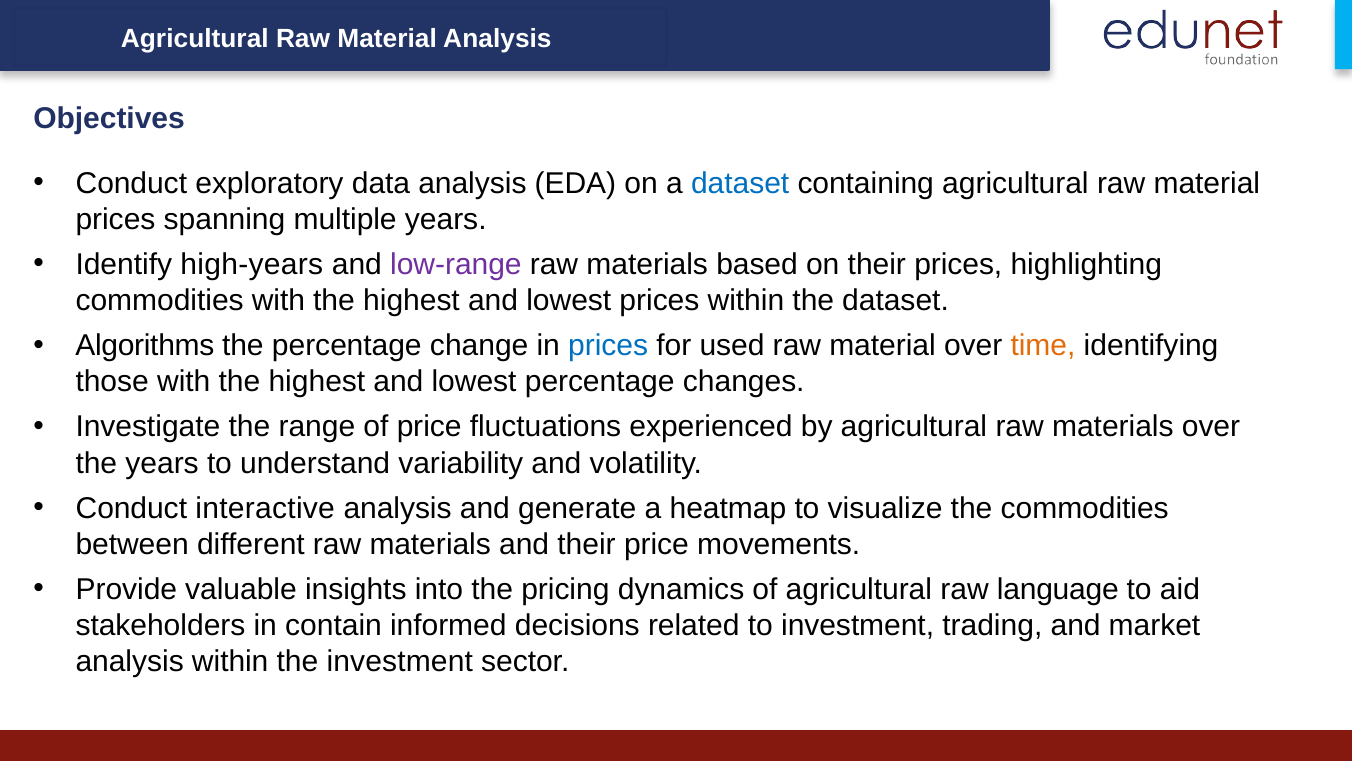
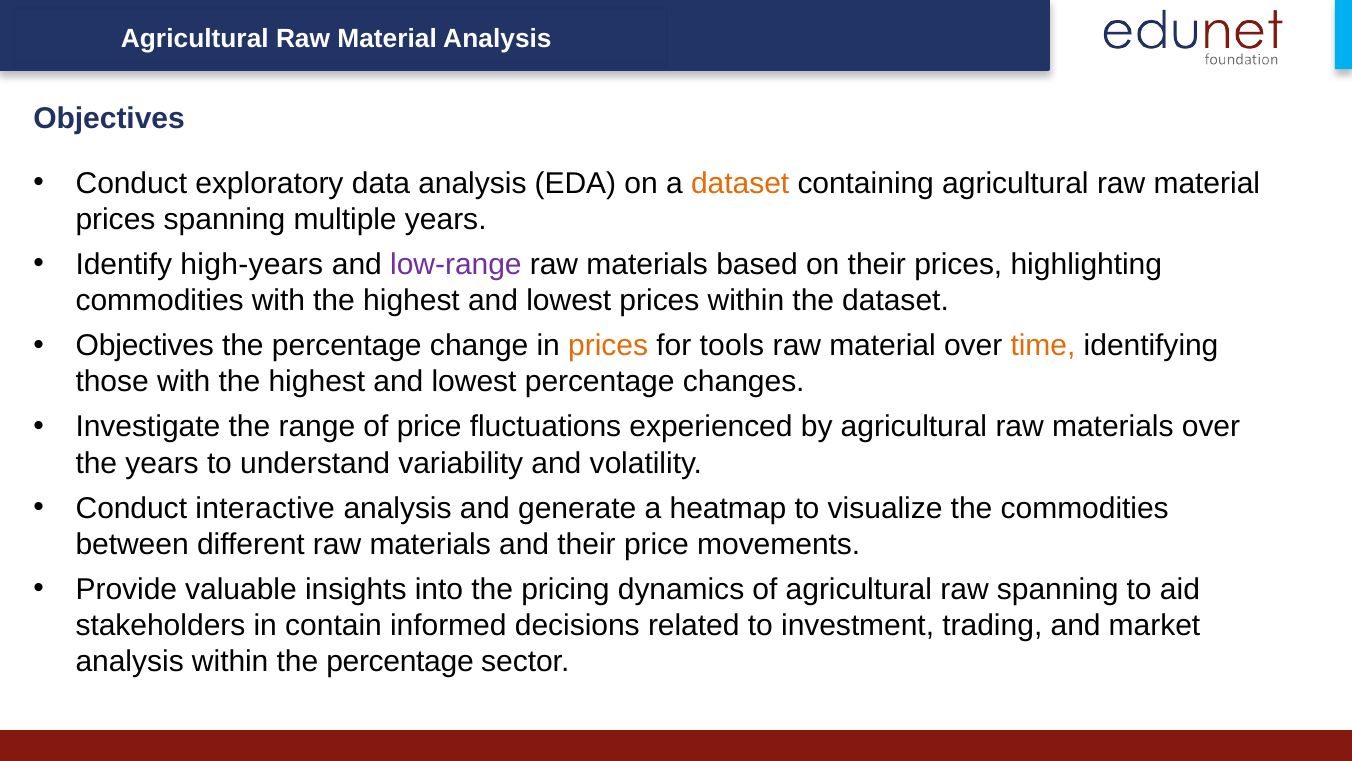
dataset at (740, 184) colour: blue -> orange
Algorithms at (145, 346): Algorithms -> Objectives
prices at (608, 346) colour: blue -> orange
used: used -> tools
raw language: language -> spanning
within the investment: investment -> percentage
